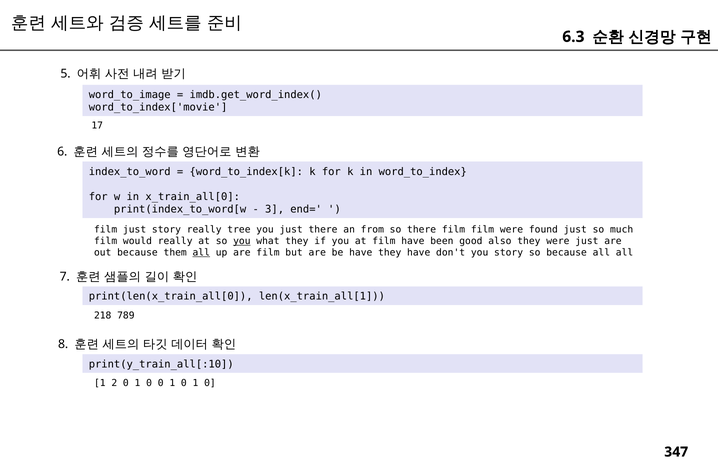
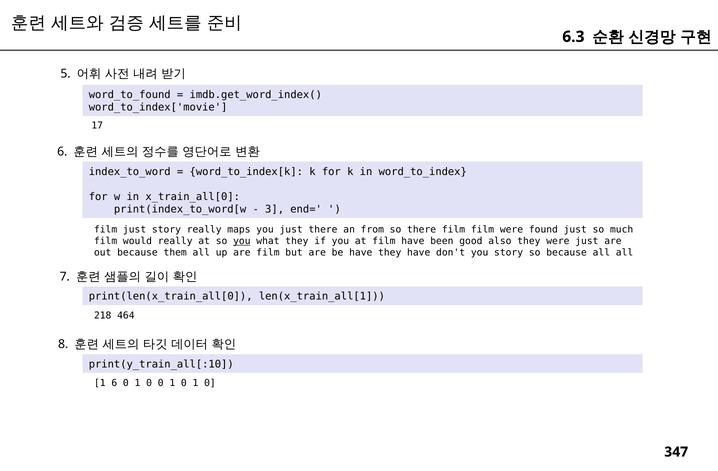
word_to_image: word_to_image -> word_to_found
tree: tree -> maps
all at (201, 253) underline: present -> none
789: 789 -> 464
1 2: 2 -> 6
